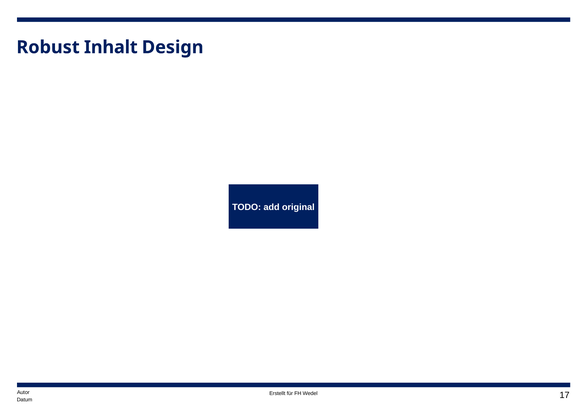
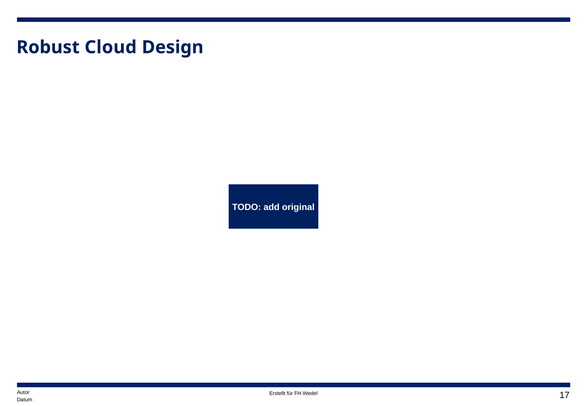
Inhalt: Inhalt -> Cloud
